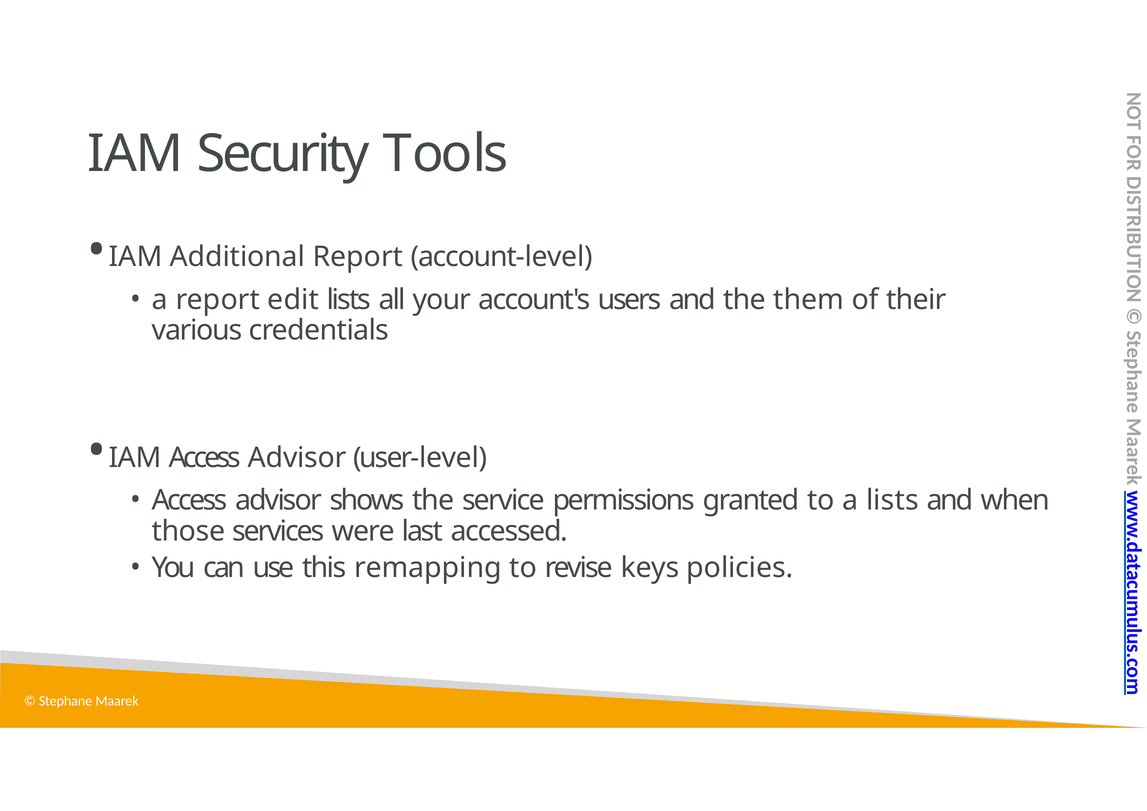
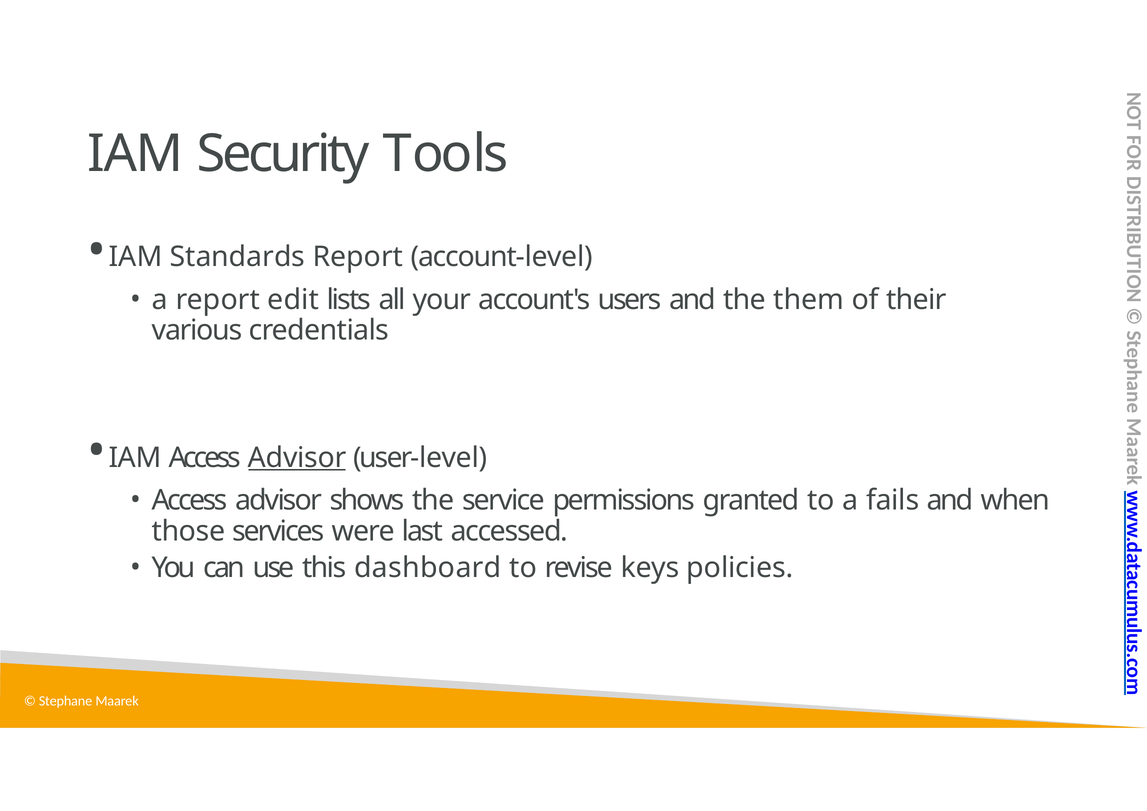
Additional: Additional -> Standards
Advisor at (297, 458) underline: none -> present
a lists: lists -> fails
remapping: remapping -> dashboard
